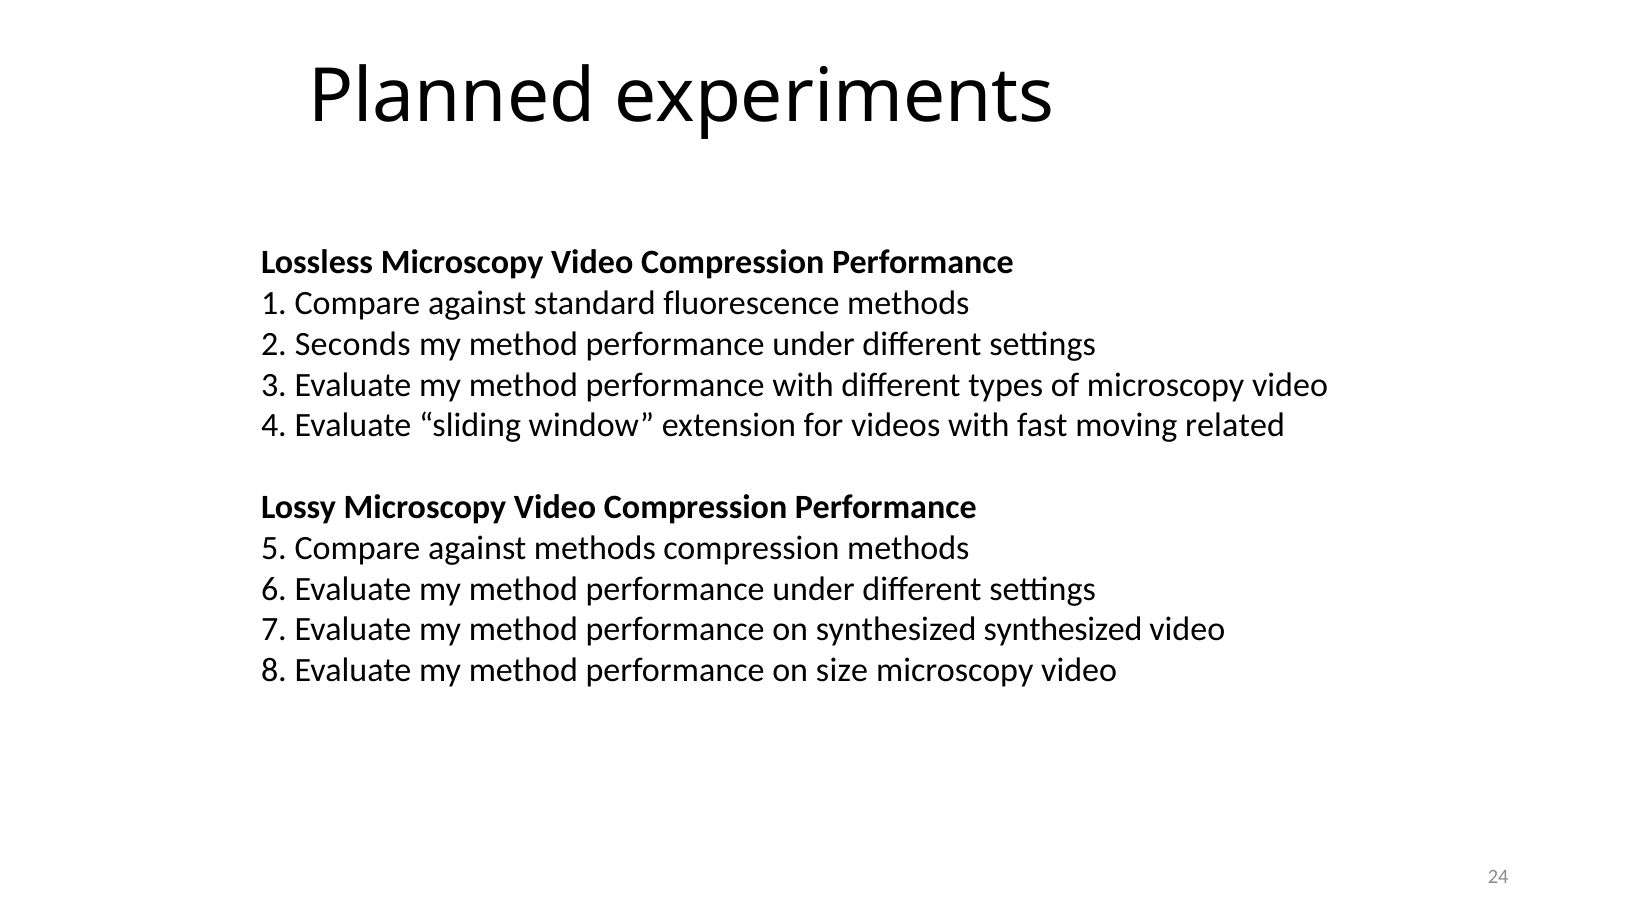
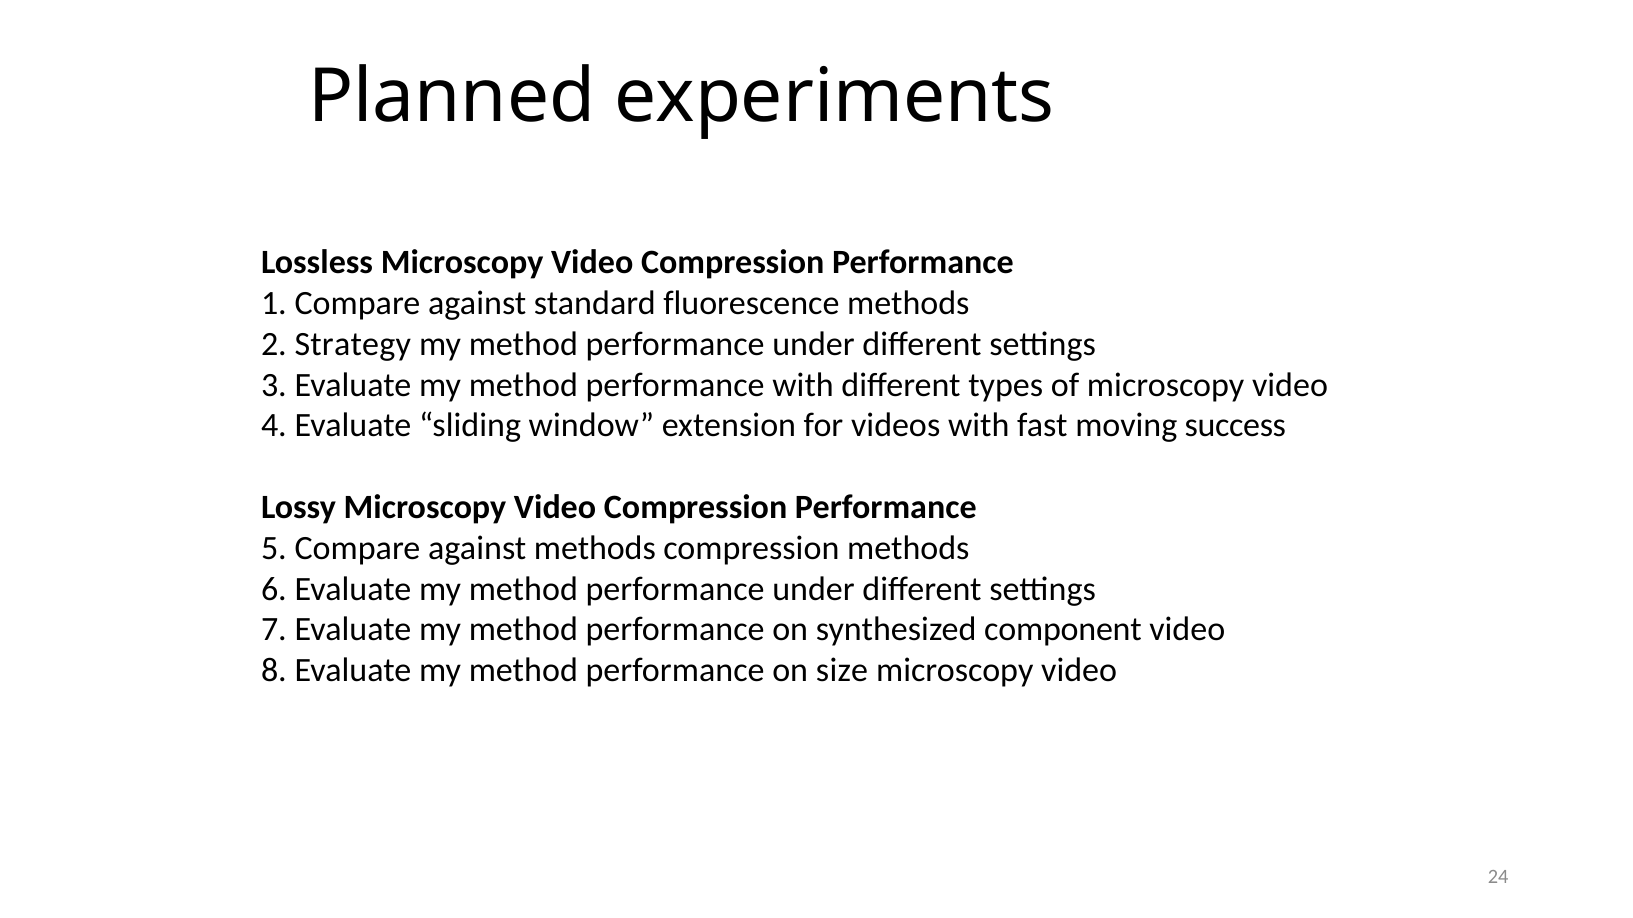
Seconds: Seconds -> Strategy
related: related -> success
synthesized synthesized: synthesized -> component
